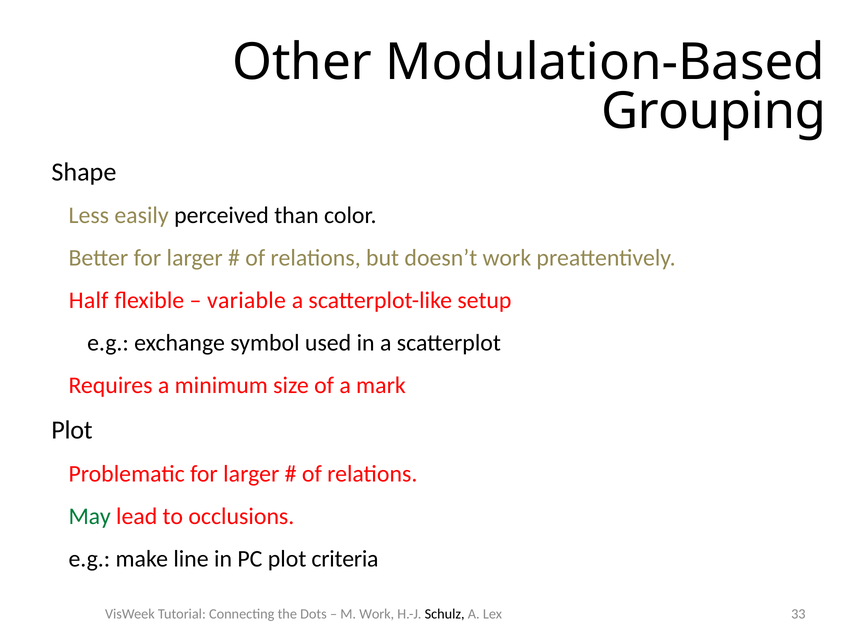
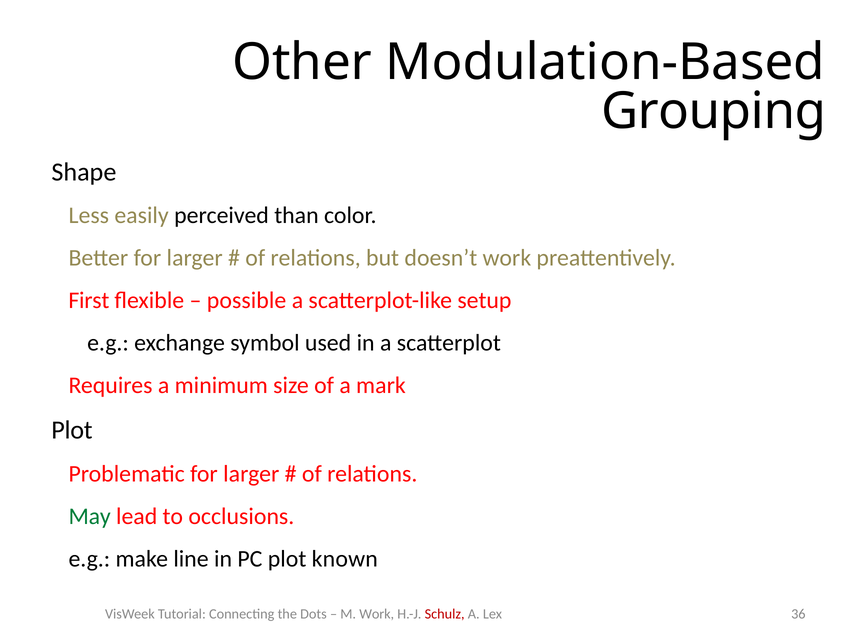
Half: Half -> First
variable: variable -> possible
criteria: criteria -> known
Schulz colour: black -> red
33: 33 -> 36
